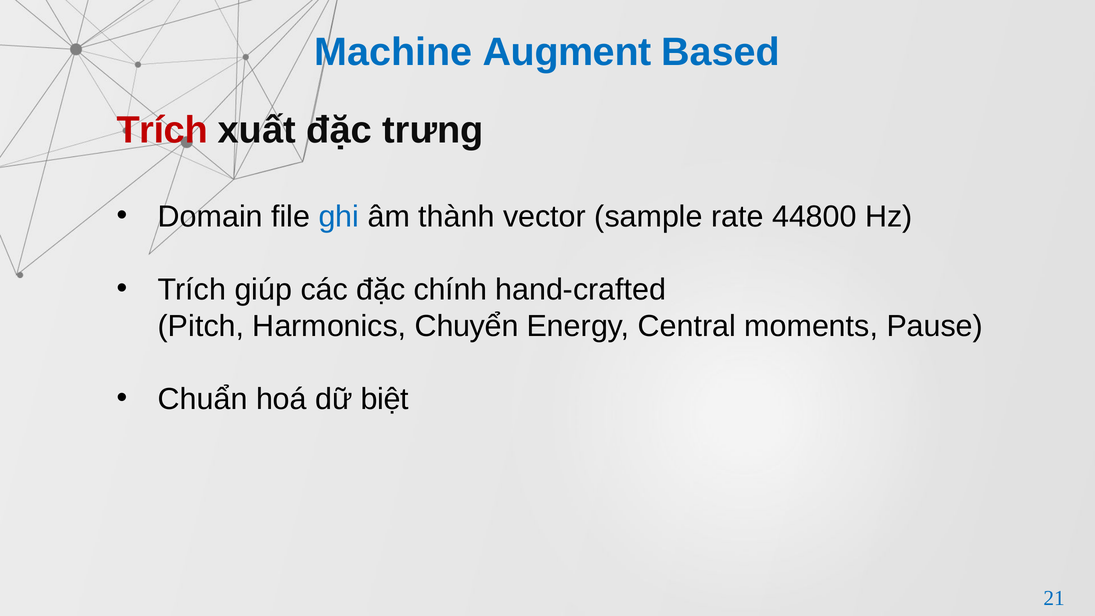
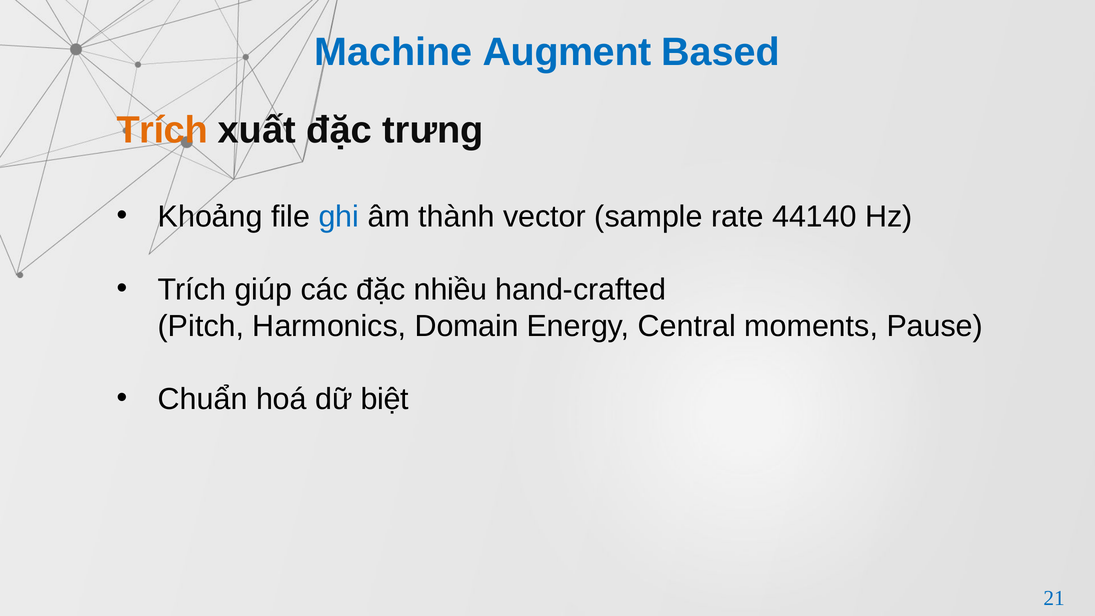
Trích at (162, 130) colour: red -> orange
Domain: Domain -> Khoảng
44800: 44800 -> 44140
chính: chính -> nhiều
Chuyển: Chuyển -> Domain
